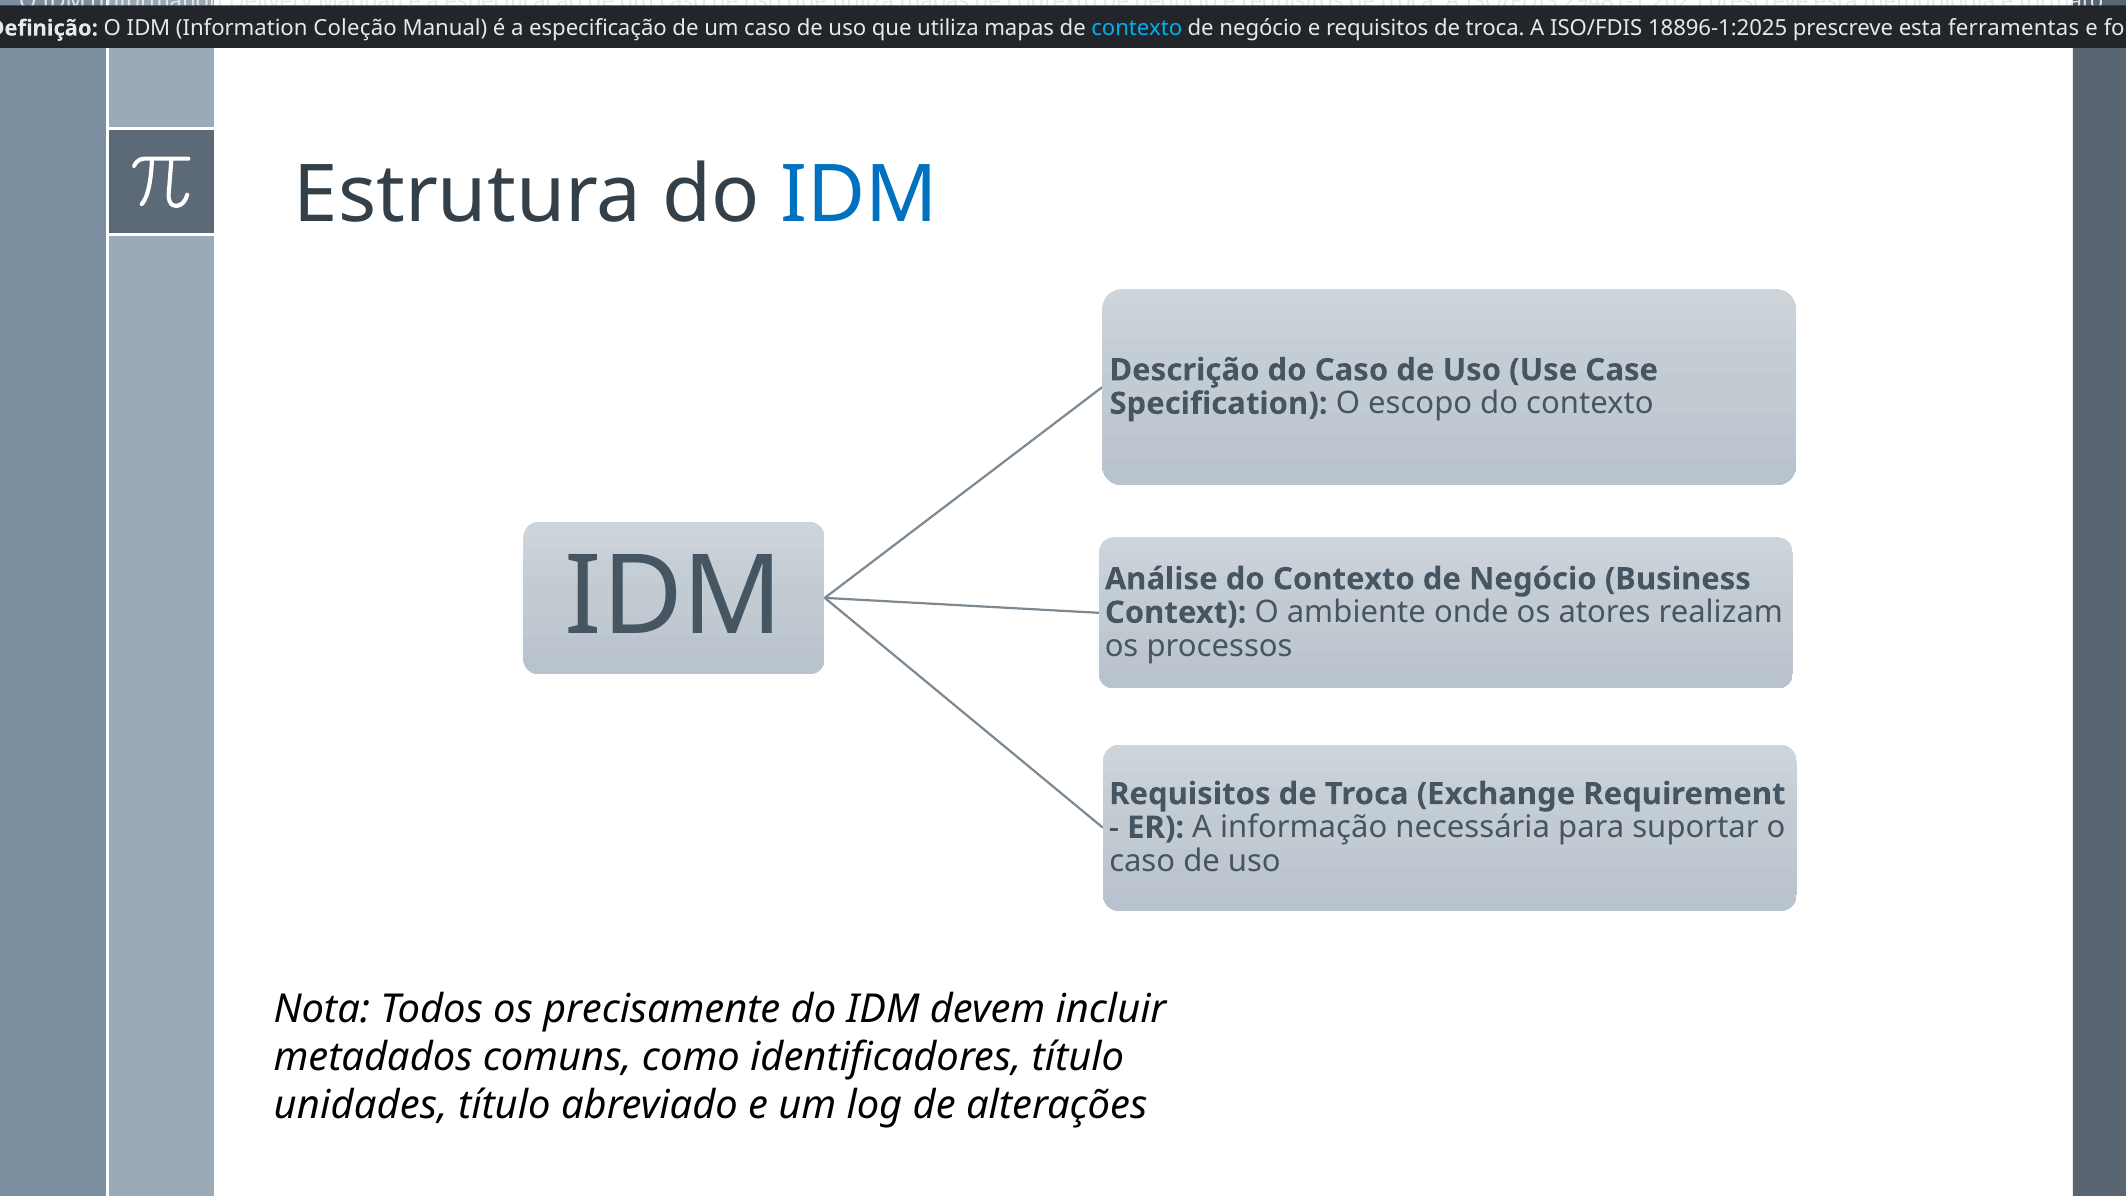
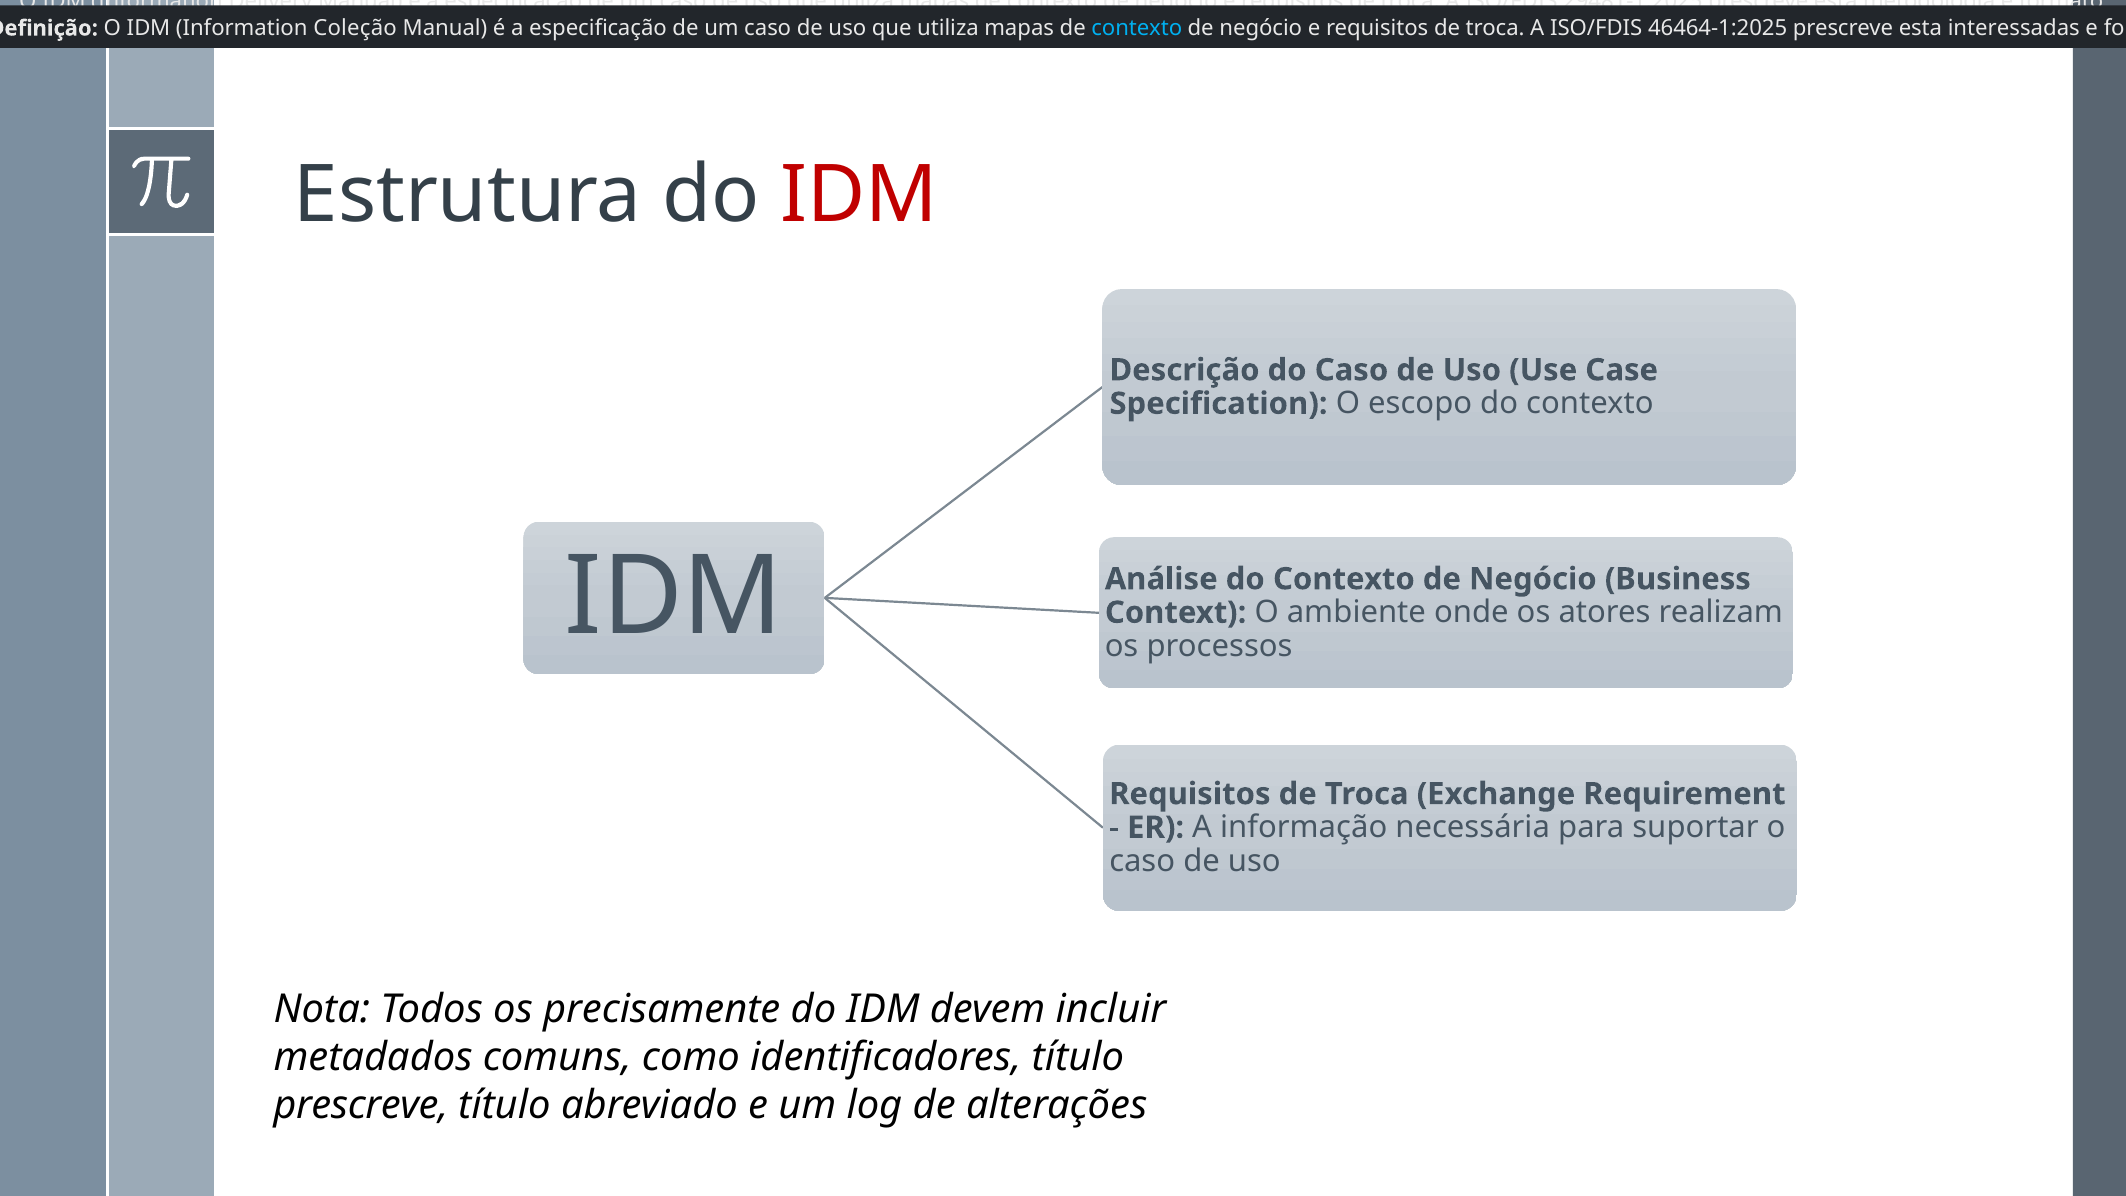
18896-1:2025: 18896-1:2025 -> 46464-1:2025
ferramentas: ferramentas -> interessadas
IDM at (859, 196) colour: blue -> red
unidades at (361, 1105): unidades -> prescreve
